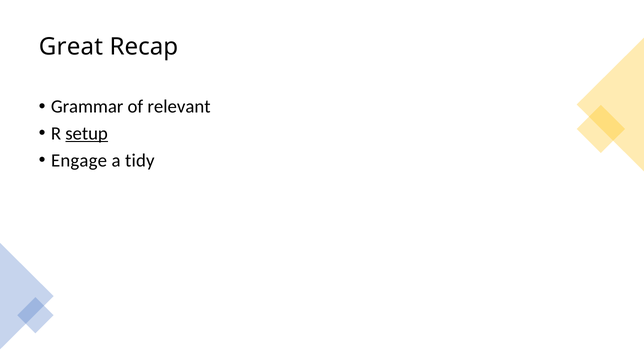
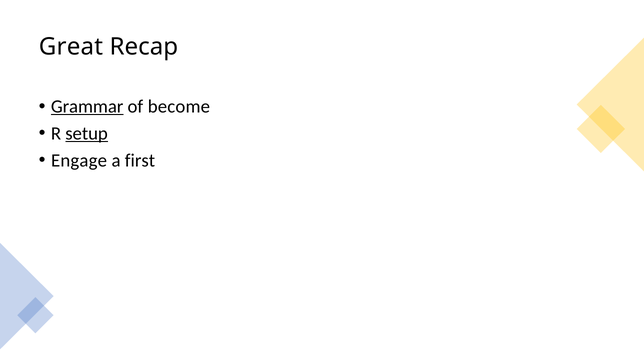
Grammar underline: none -> present
relevant: relevant -> become
tidy: tidy -> first
